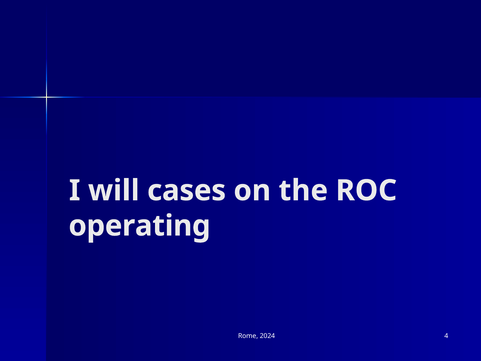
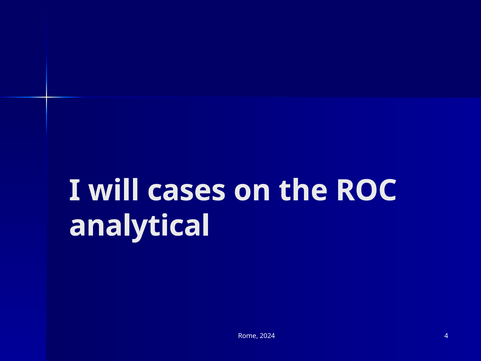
operating: operating -> analytical
